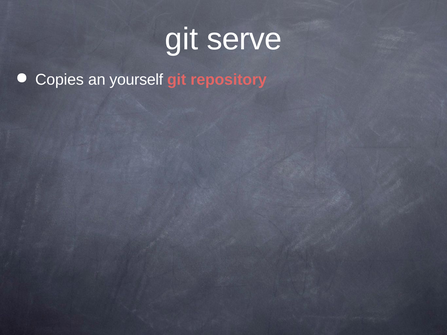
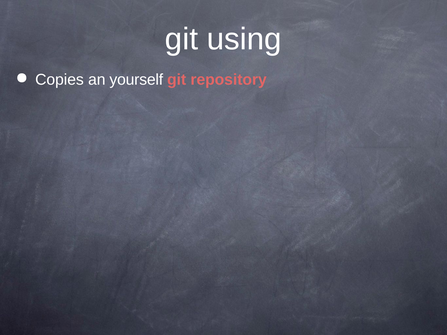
serve: serve -> using
